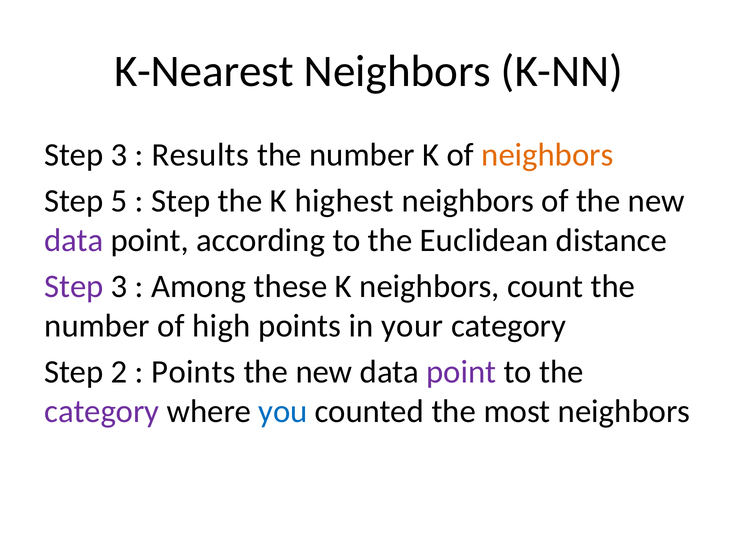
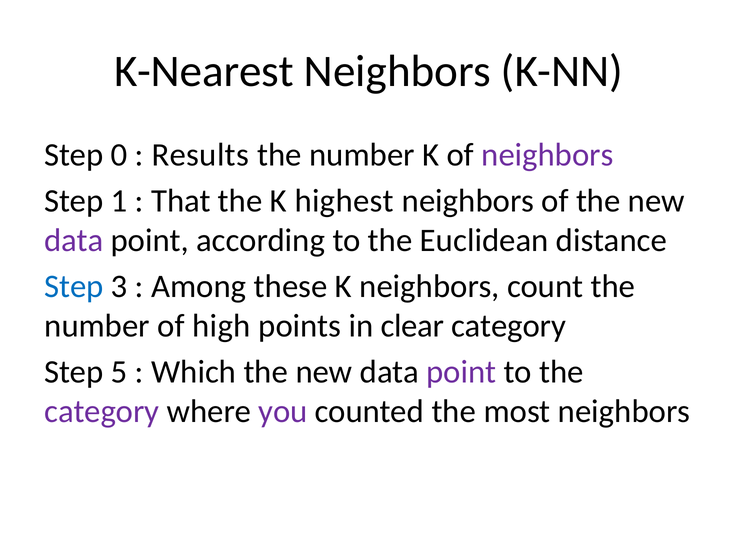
3 at (119, 155): 3 -> 0
neighbors at (547, 155) colour: orange -> purple
5: 5 -> 1
Step at (181, 201): Step -> That
Step at (74, 286) colour: purple -> blue
your: your -> clear
2: 2 -> 5
Points at (193, 372): Points -> Which
you colour: blue -> purple
